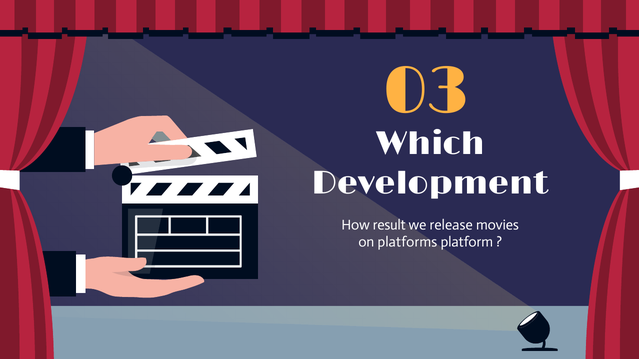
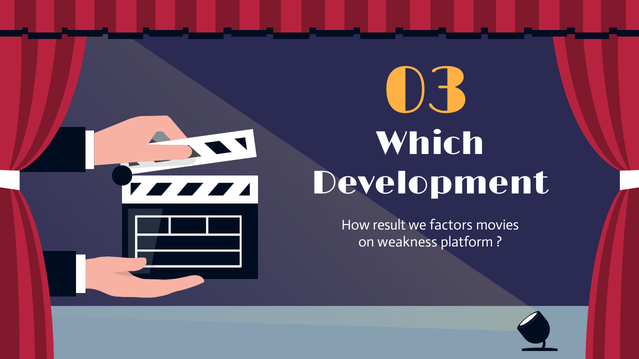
release: release -> factors
platforms: platforms -> weakness
